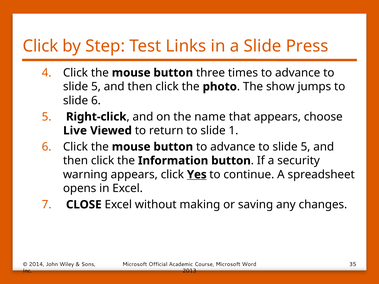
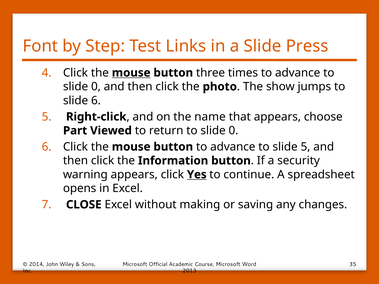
Click at (40, 46): Click -> Font
mouse at (131, 73) underline: none -> present
5 at (96, 87): 5 -> 0
Live: Live -> Part
return to slide 1: 1 -> 0
